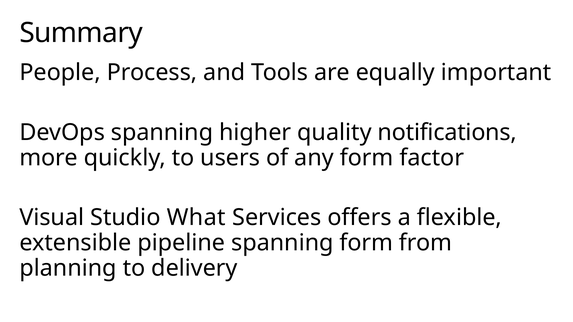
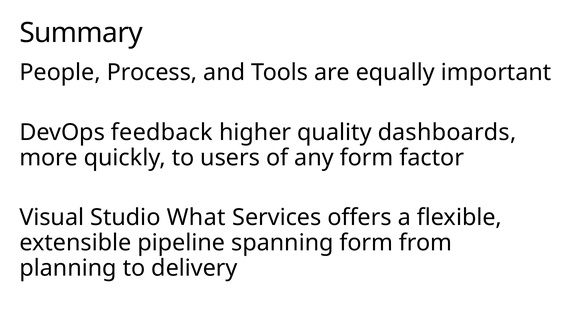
DevOps spanning: spanning -> feedback
notifications: notifications -> dashboards
